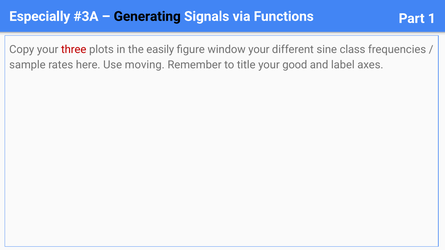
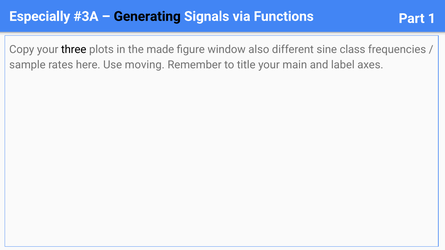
three colour: red -> black
easily: easily -> made
window your: your -> also
good: good -> main
